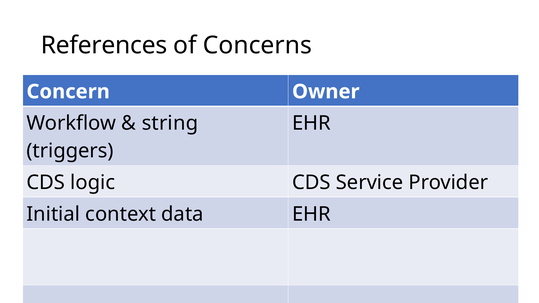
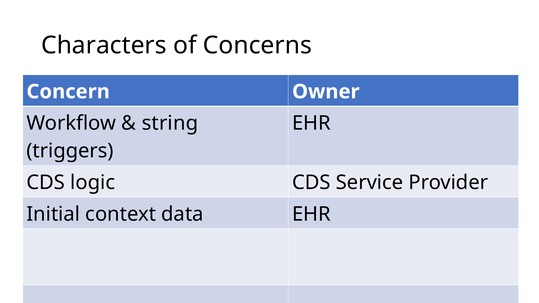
References: References -> Characters
